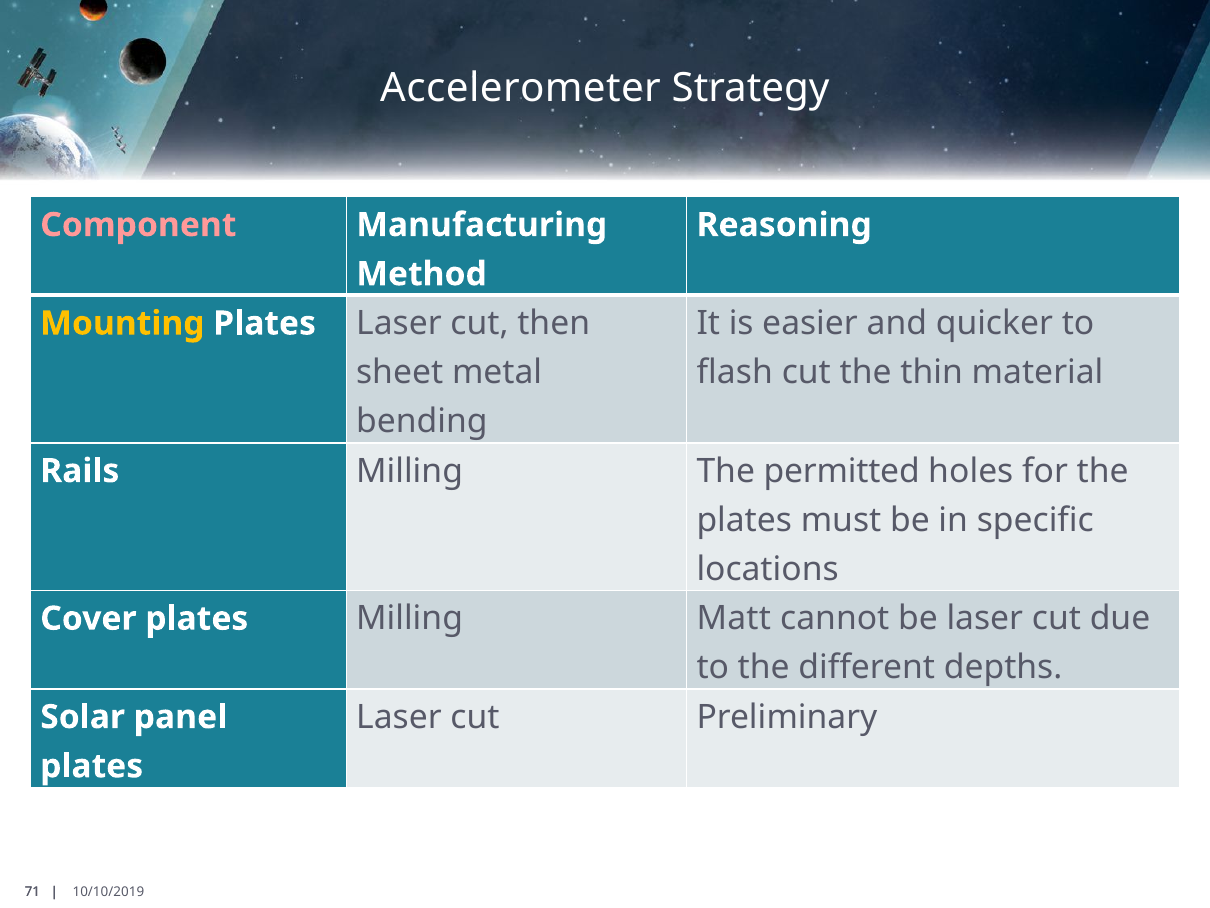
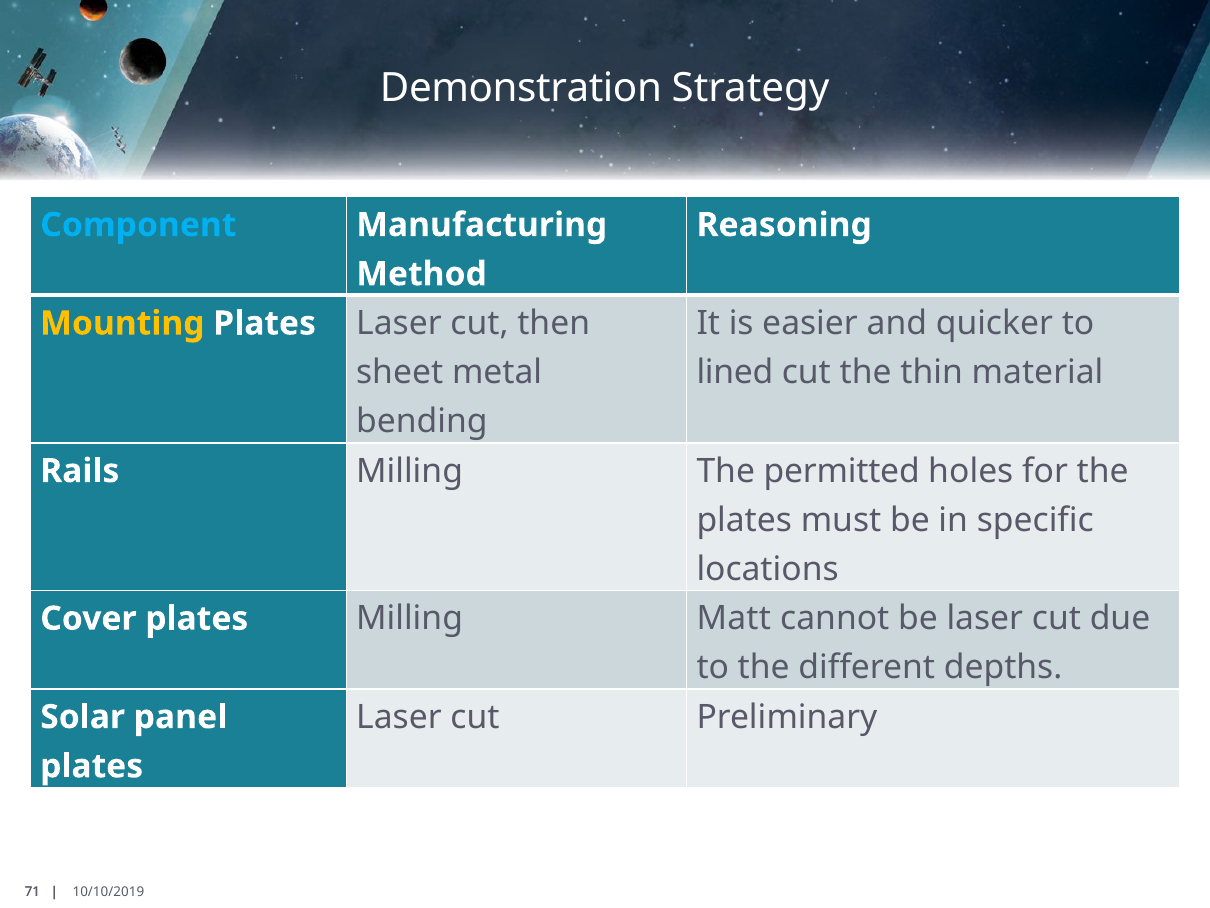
Accelerometer: Accelerometer -> Demonstration
Component colour: pink -> light blue
flash: flash -> lined
